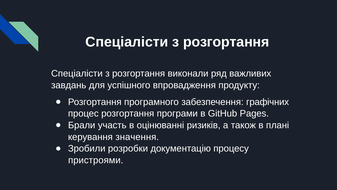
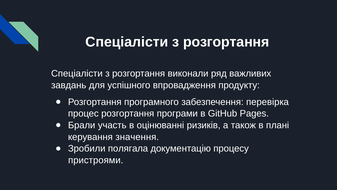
графічних: графічних -> перевірка
розробки: розробки -> полягала
